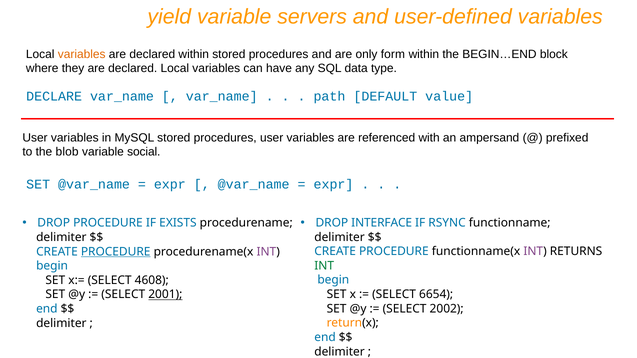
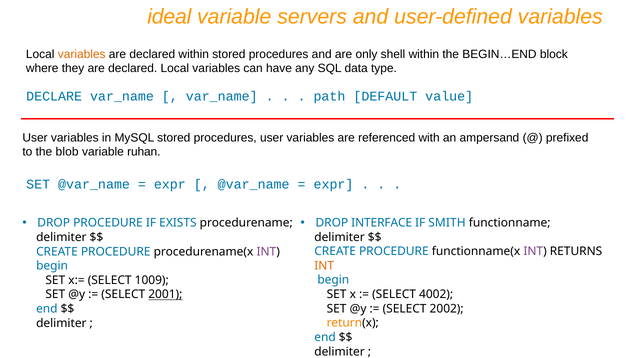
yield: yield -> ideal
form: form -> shell
social: social -> ruhan
RSYNC: RSYNC -> SMITH
PROCEDURE at (116, 252) underline: present -> none
INT at (324, 266) colour: green -> orange
4608: 4608 -> 1009
6654: 6654 -> 4002
